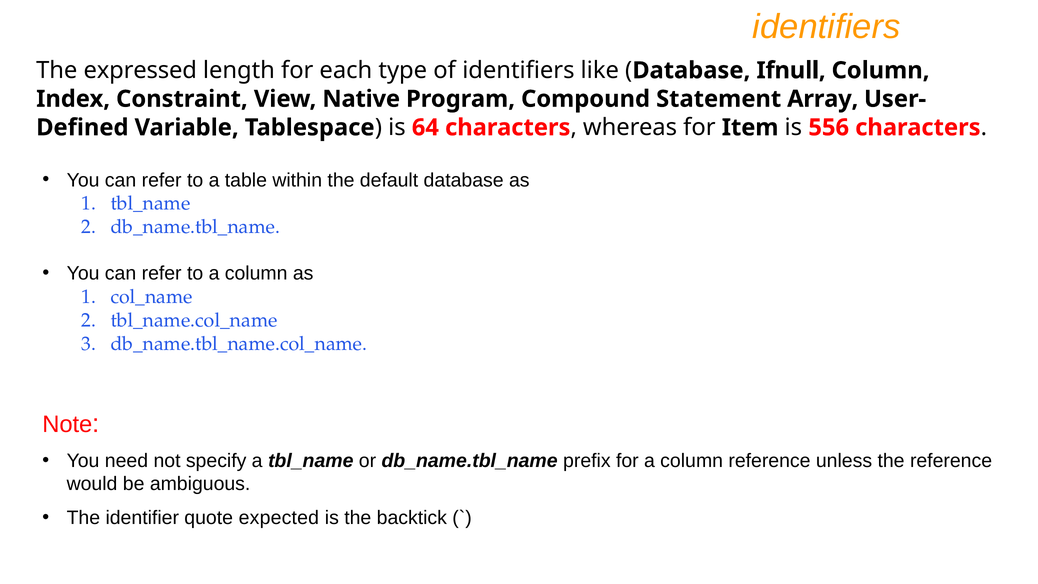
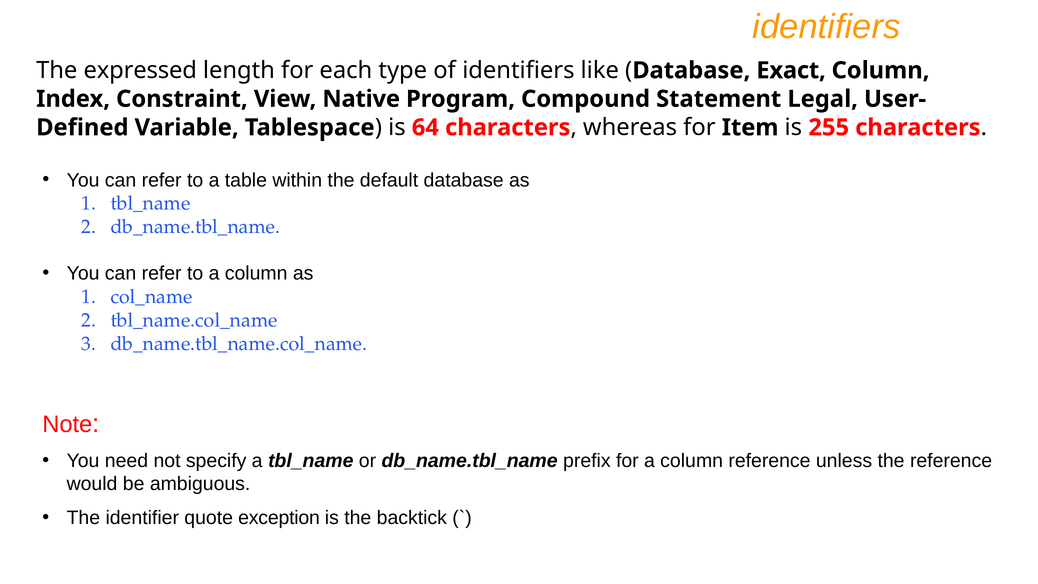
Ifnull: Ifnull -> Exact
Array: Array -> Legal
556: 556 -> 255
expected: expected -> exception
